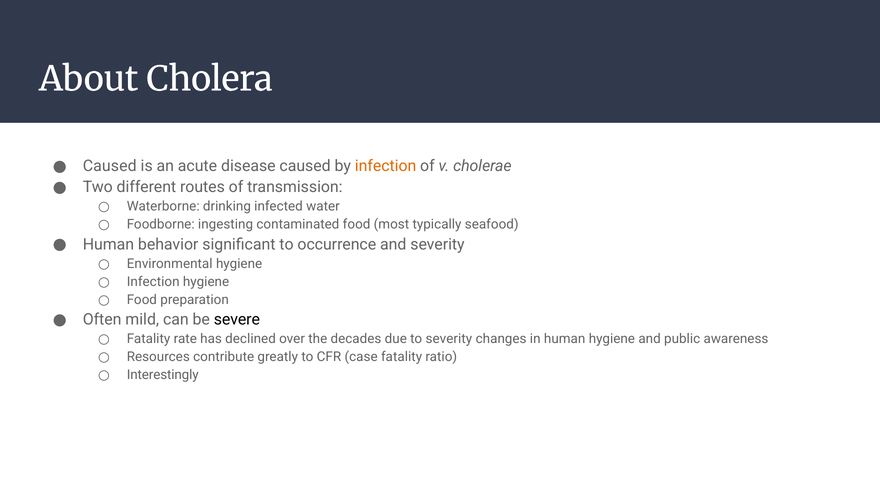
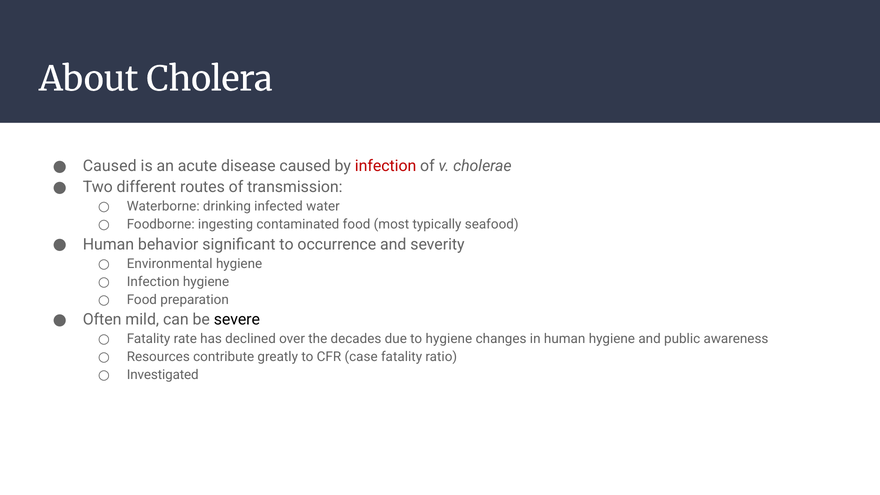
infection at (386, 166) colour: orange -> red
to severity: severity -> hygiene
Interestingly: Interestingly -> Investigated
